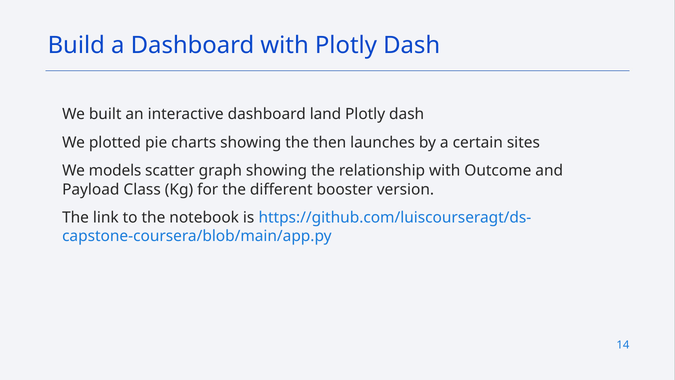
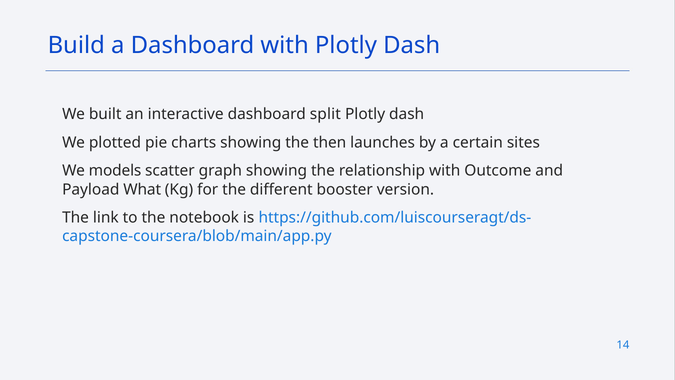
land: land -> split
Class: Class -> What
